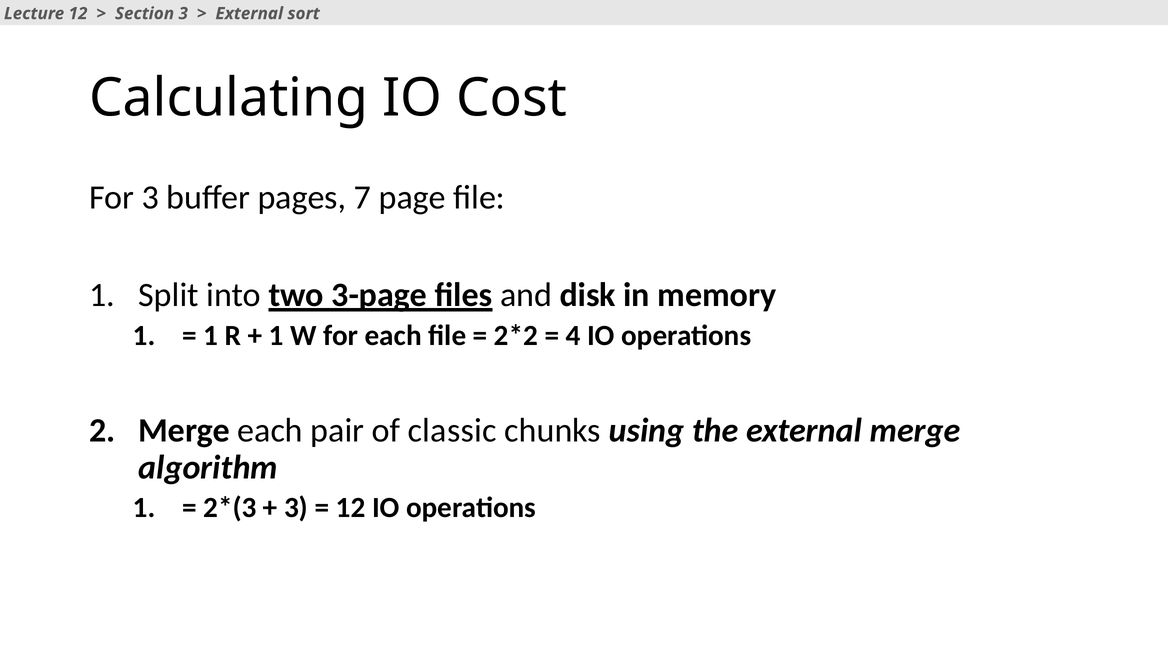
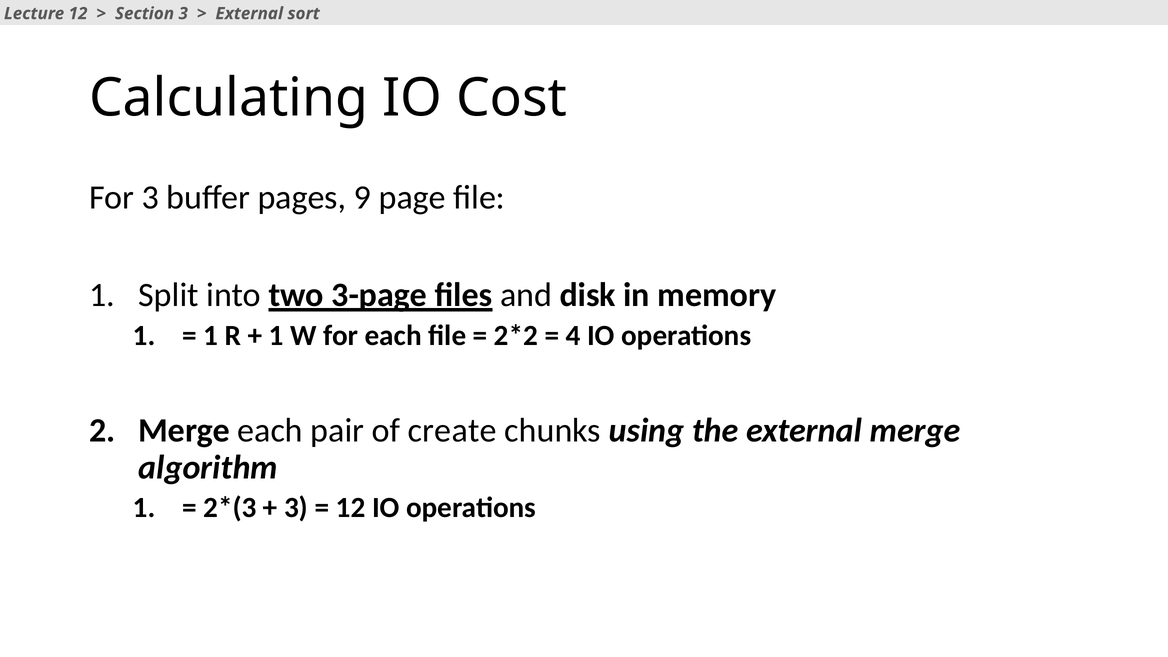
7: 7 -> 9
classic: classic -> create
